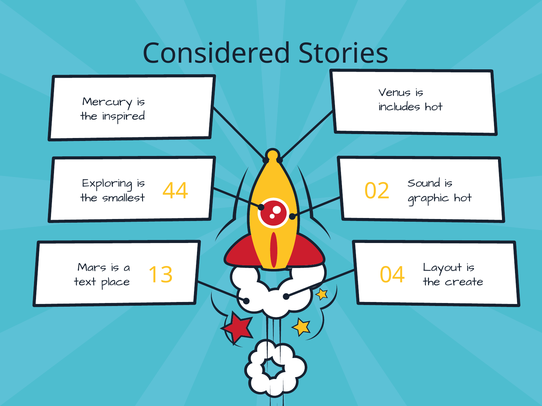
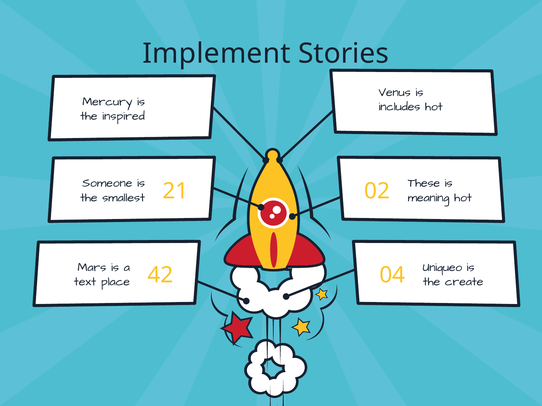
Considered: Considered -> Implement
Exploring: Exploring -> Someone
Sound: Sound -> These
44: 44 -> 21
graphic: graphic -> meaning
Layout: Layout -> Uniqueo
13: 13 -> 42
